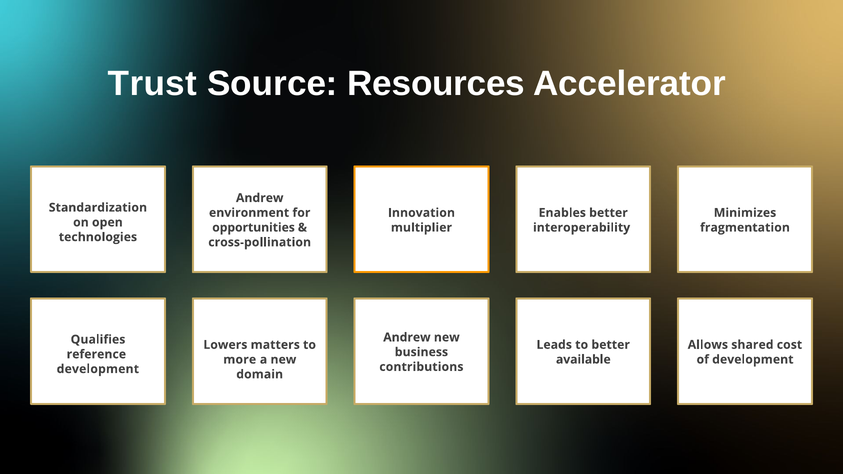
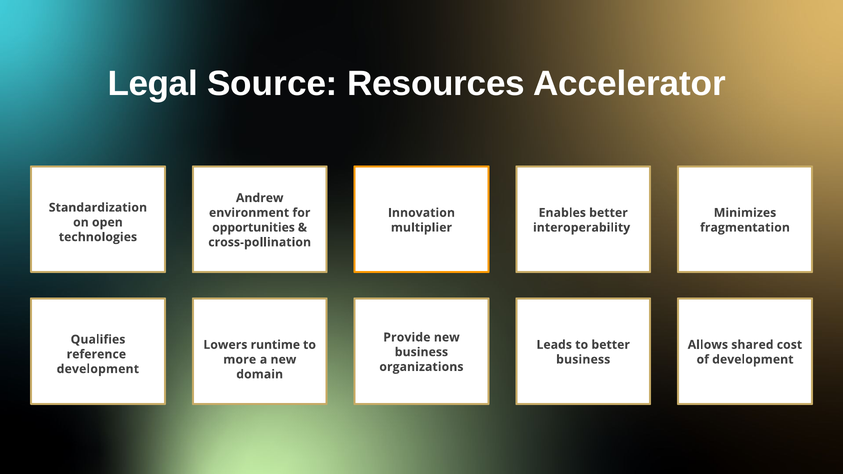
Trust: Trust -> Legal
Andrew at (407, 337): Andrew -> Provide
matters: matters -> runtime
available at (583, 360): available -> business
contributions: contributions -> organizations
